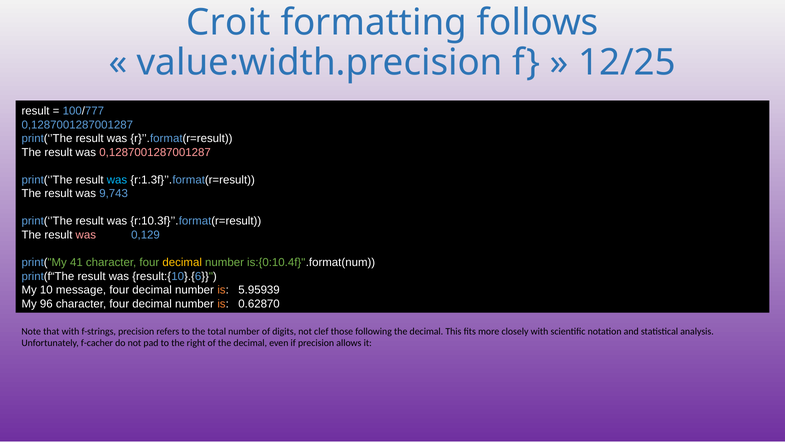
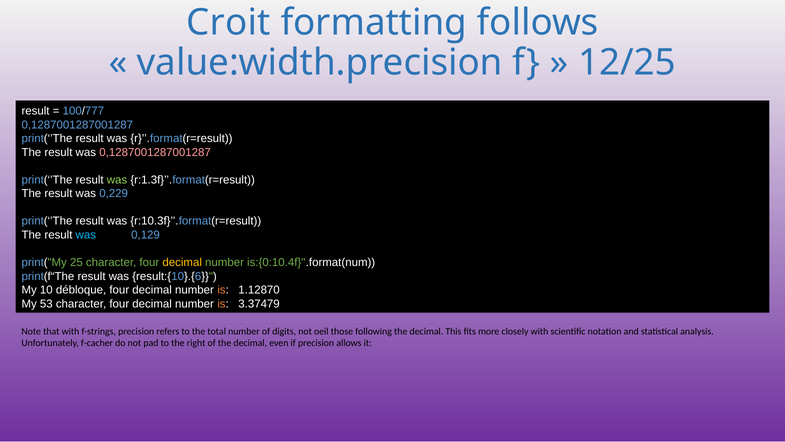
was at (117, 180) colour: light blue -> light green
9,743: 9,743 -> 0,229
was at (86, 235) colour: pink -> light blue
41: 41 -> 25
message: message -> débloque
5.95939: 5.95939 -> 1.12870
96: 96 -> 53
0.62870: 0.62870 -> 3.37479
clef: clef -> oeil
